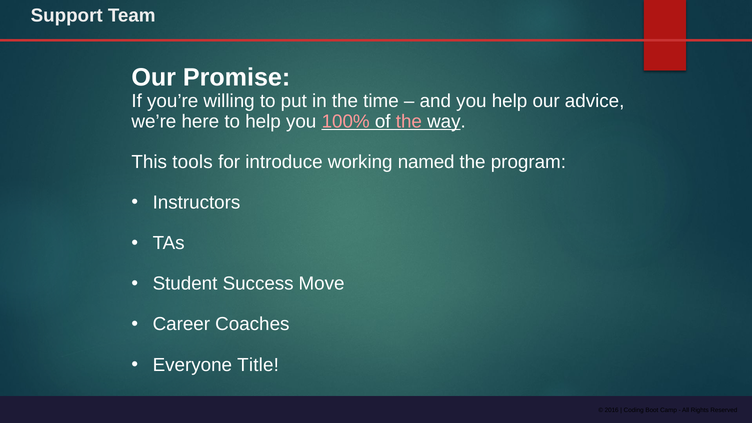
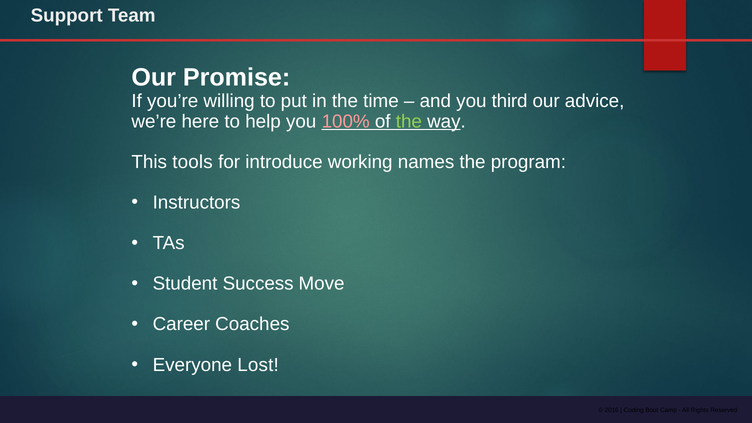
you help: help -> third
the at (409, 121) colour: pink -> light green
named: named -> names
Title: Title -> Lost
